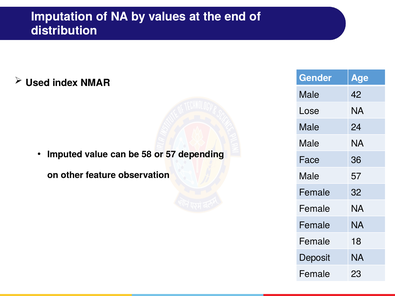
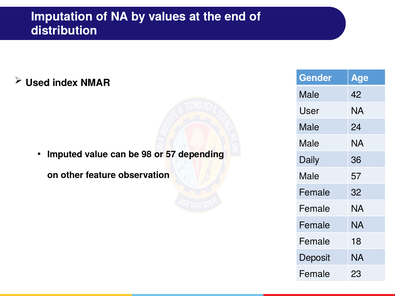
Lose: Lose -> User
58: 58 -> 98
Face: Face -> Daily
